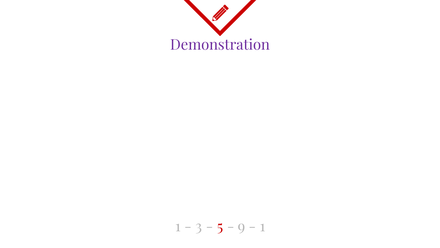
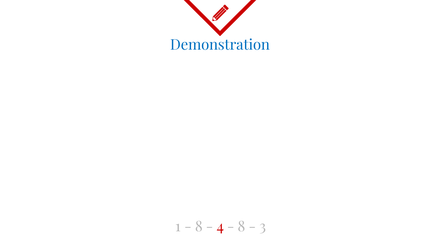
Demonstration colour: purple -> blue
3 at (199, 226): 3 -> 8
5: 5 -> 4
9 at (241, 226): 9 -> 8
1 at (263, 226): 1 -> 3
